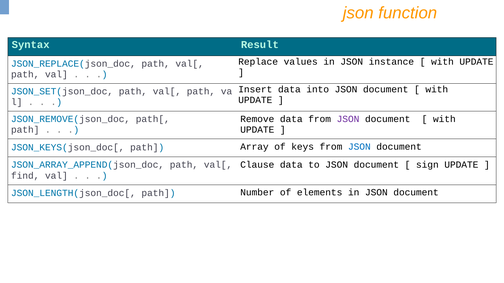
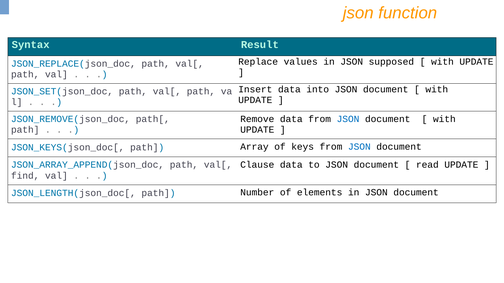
instance: instance -> supposed
JSON at (348, 119) colour: purple -> blue
sign: sign -> read
